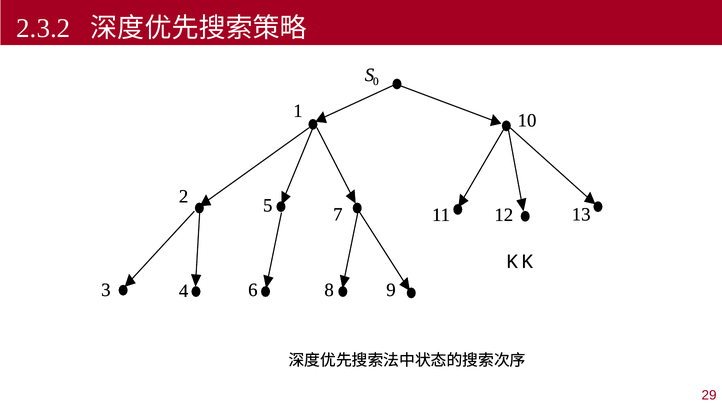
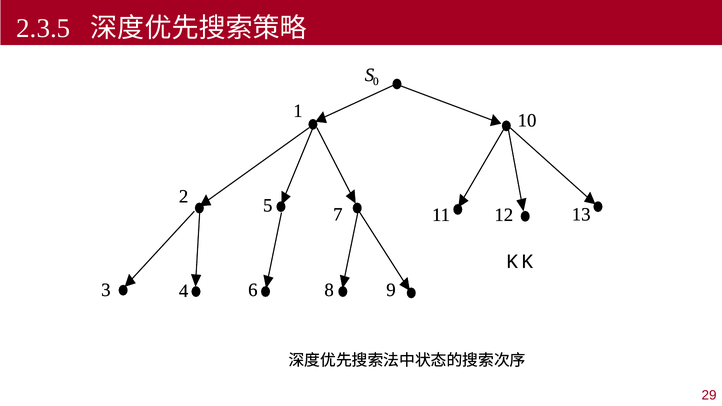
2.3.2: 2.3.2 -> 2.3.5
